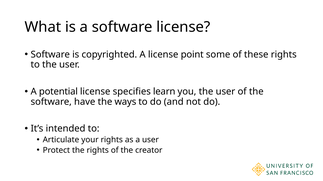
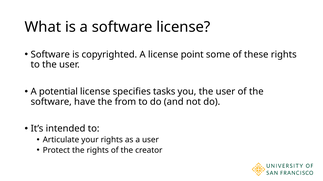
learn: learn -> tasks
ways: ways -> from
